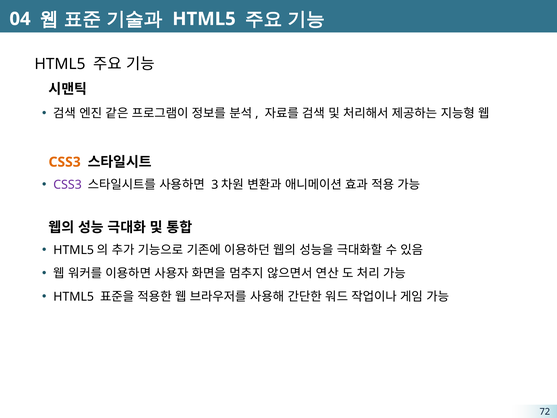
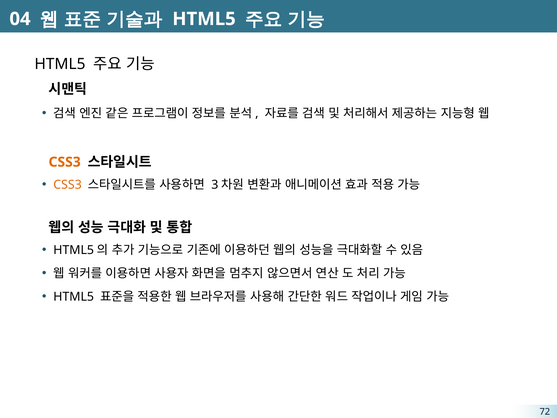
CSS3 at (68, 185) colour: purple -> orange
